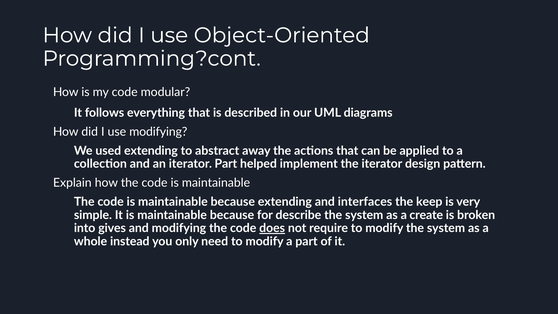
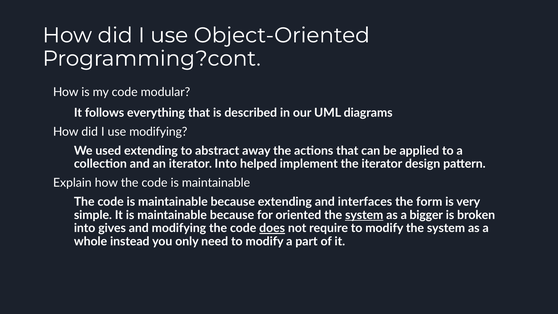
iterator Part: Part -> Into
keep: keep -> form
describe: describe -> oriented
system at (364, 215) underline: none -> present
create: create -> bigger
